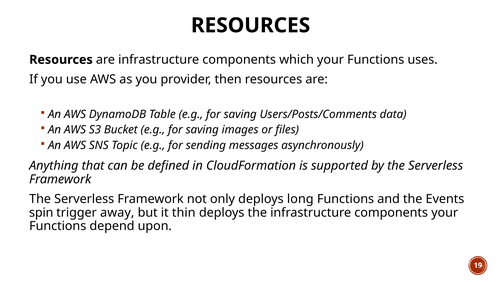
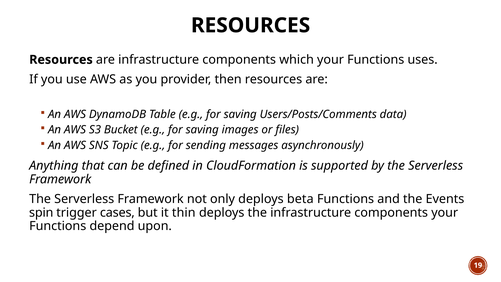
long: long -> beta
away: away -> cases
